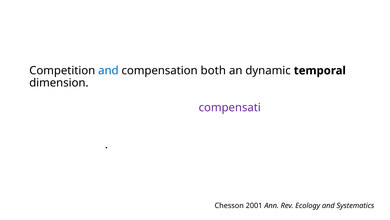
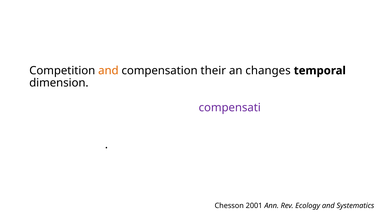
and at (108, 70) colour: blue -> orange
both: both -> their
dynamic: dynamic -> changes
